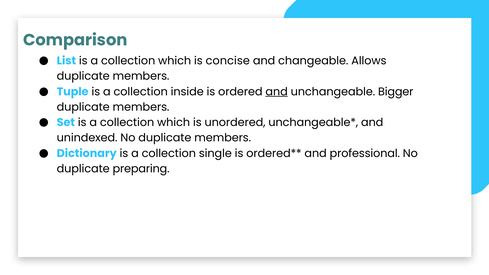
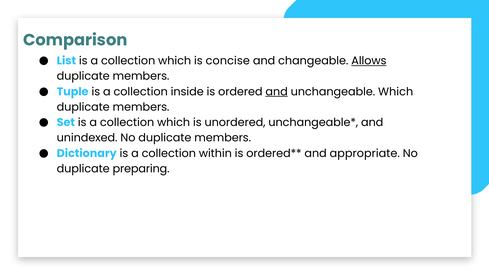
Allows underline: none -> present
unchangeable Bigger: Bigger -> Which
single: single -> within
professional: professional -> appropriate
